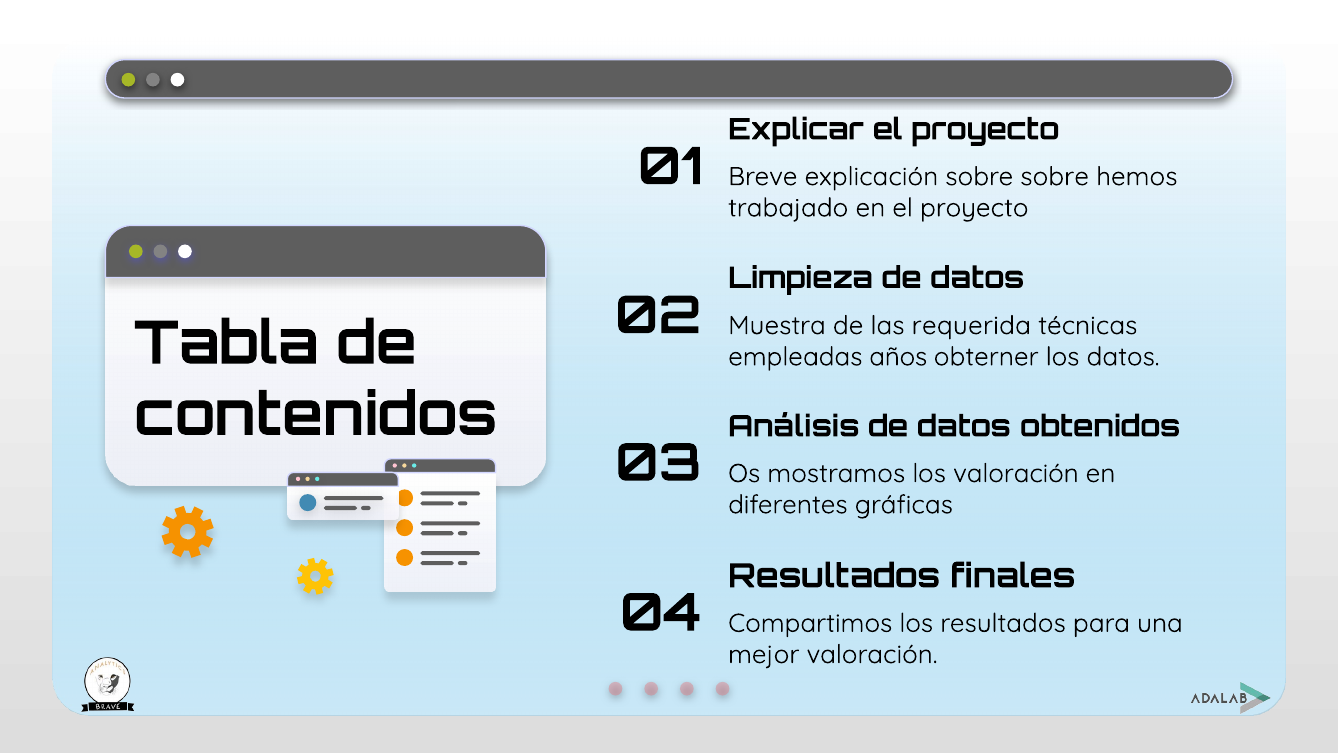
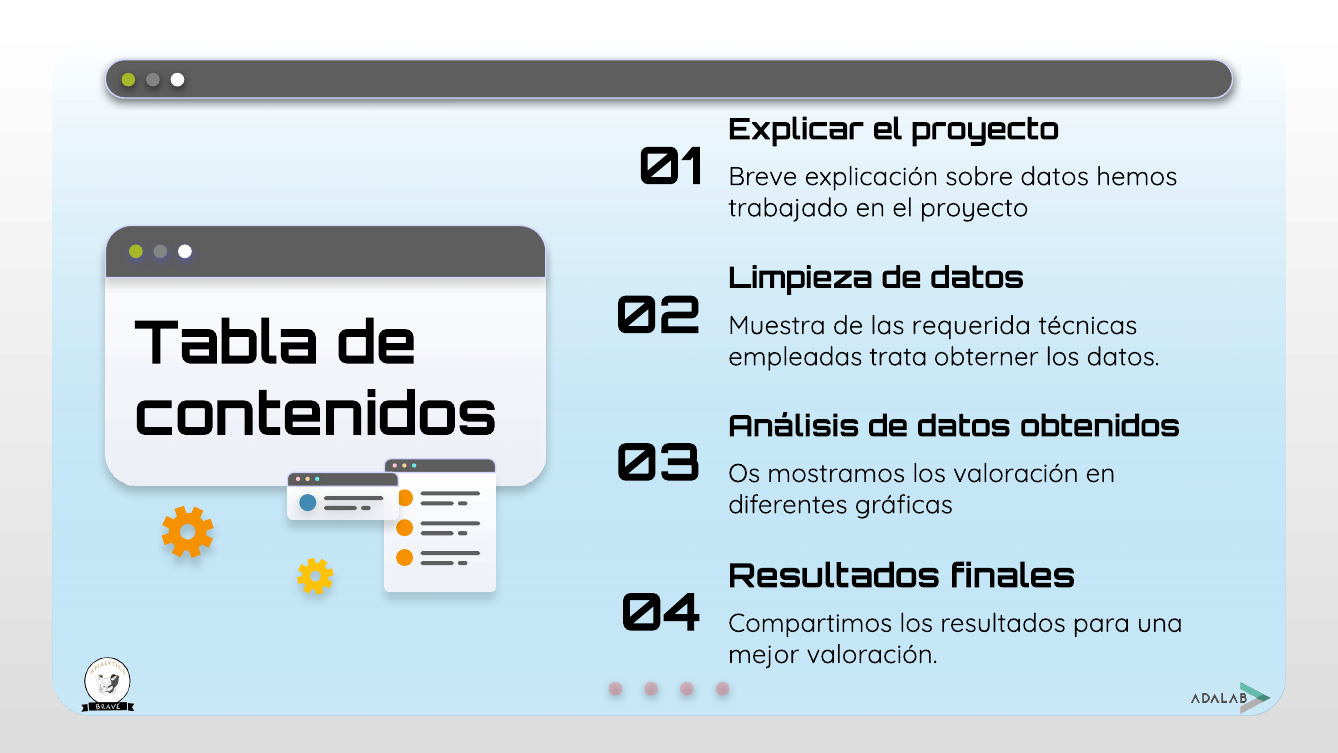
sobre sobre: sobre -> datos
años: años -> trata
